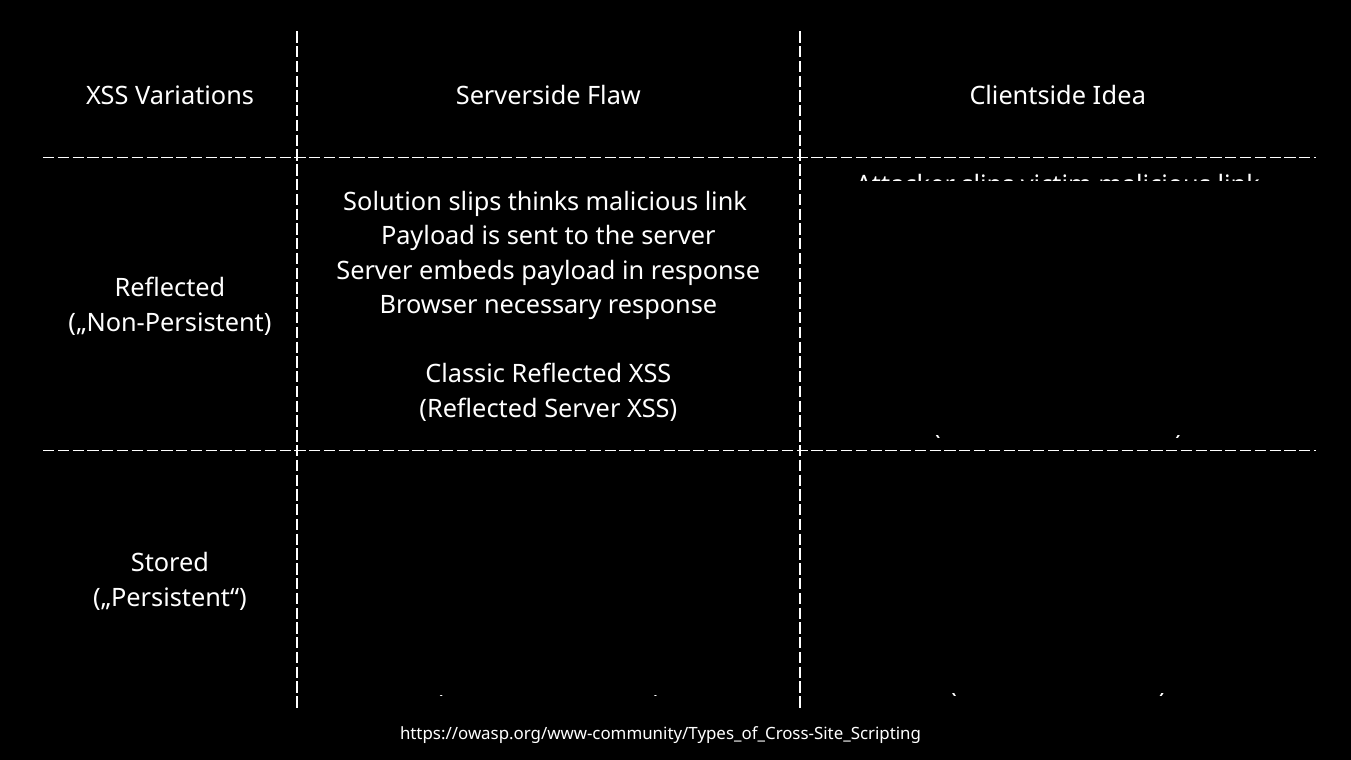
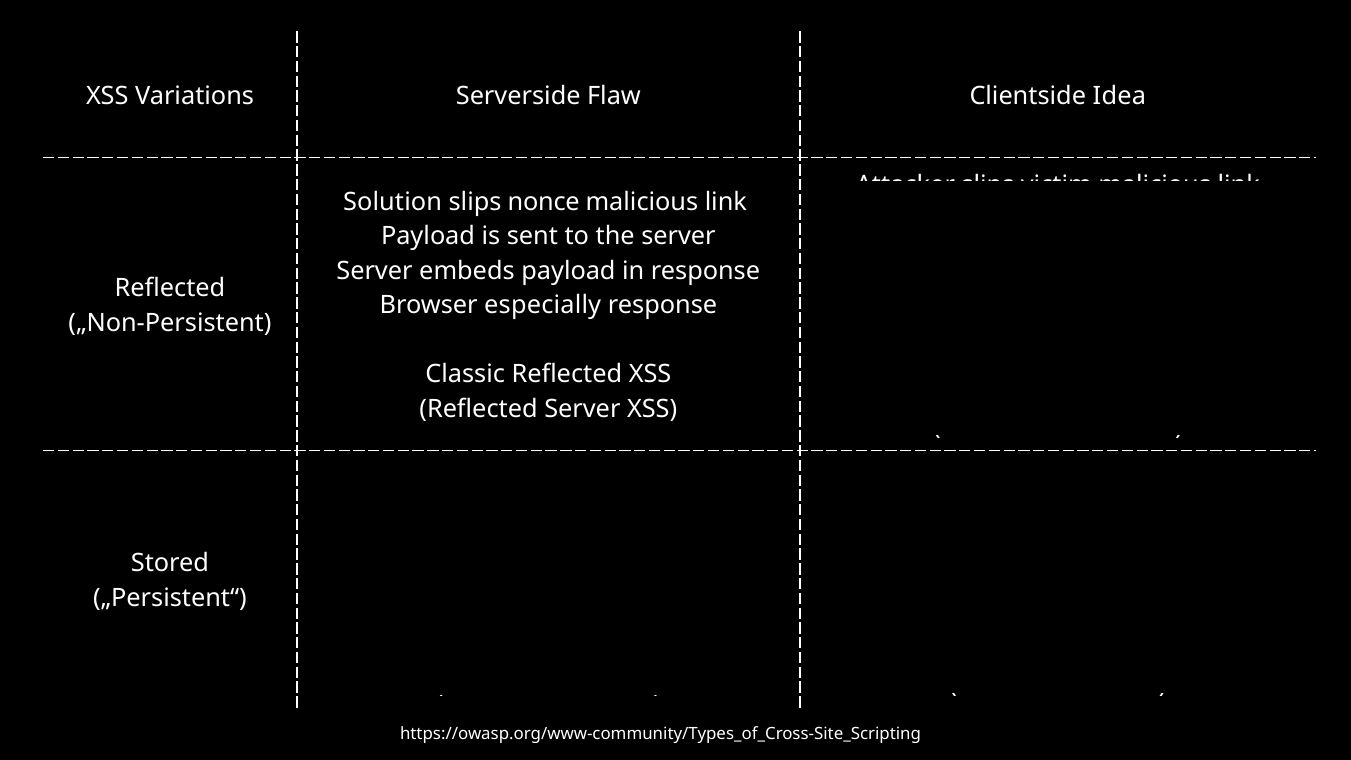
thinks: thinks -> nonce
necessary: necessary -> especially
